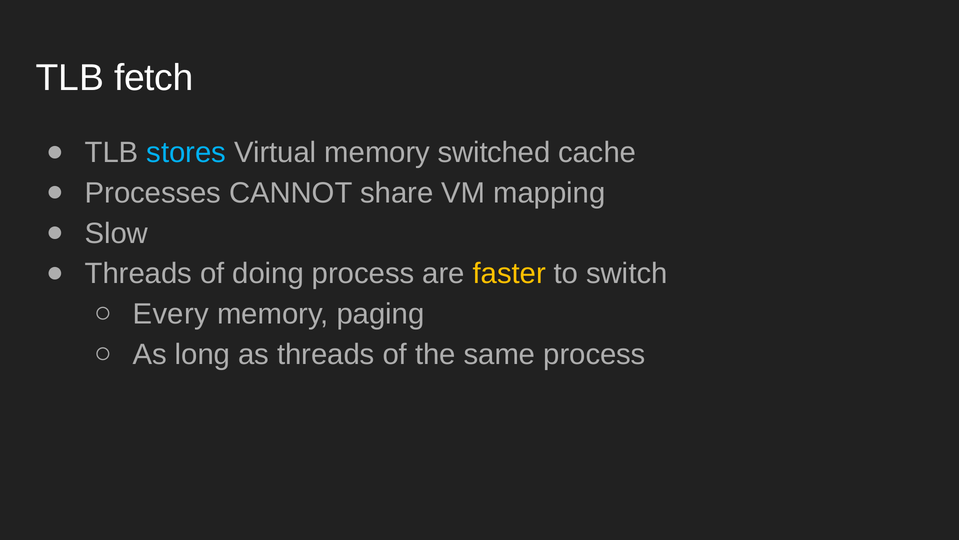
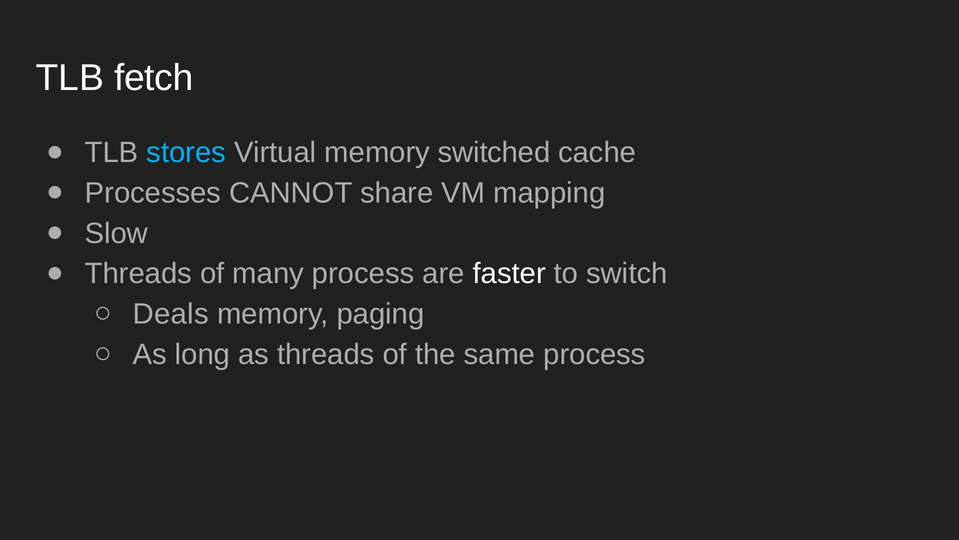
doing: doing -> many
faster colour: yellow -> white
Every: Every -> Deals
